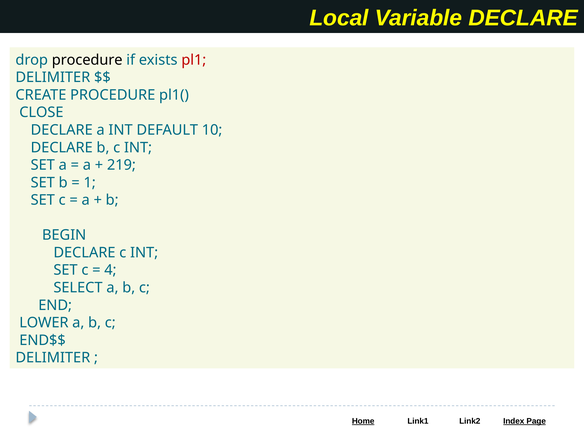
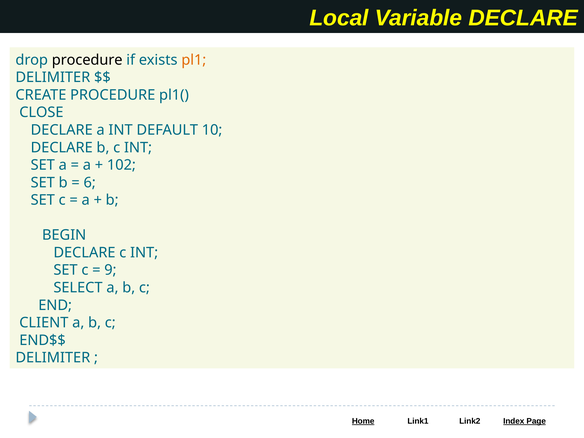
pl1 colour: red -> orange
219: 219 -> 102
1: 1 -> 6
4: 4 -> 9
LOWER: LOWER -> CLIENT
